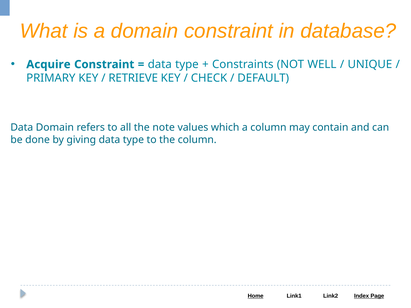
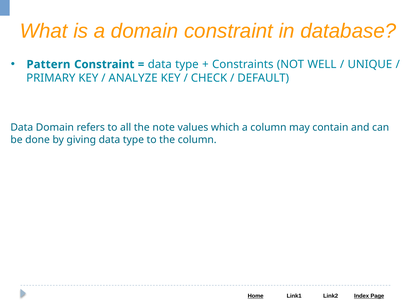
Acquire: Acquire -> Pattern
RETRIEVE: RETRIEVE -> ANALYZE
